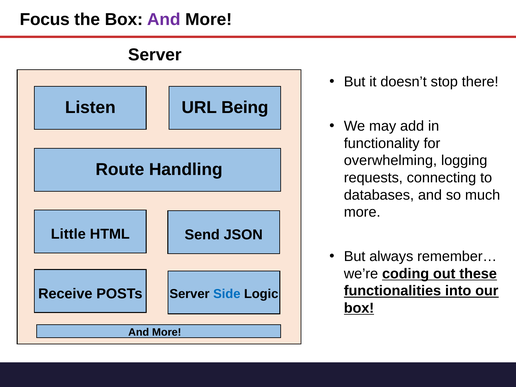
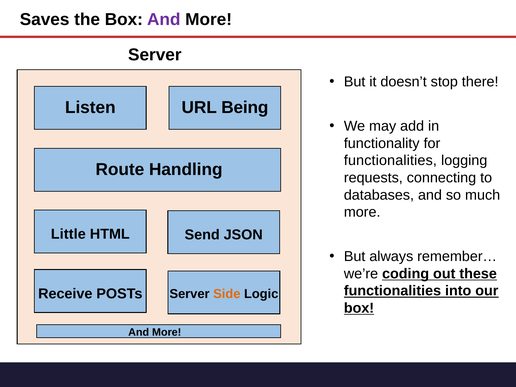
Focus: Focus -> Saves
overwhelming at (390, 161): overwhelming -> functionalities
Side colour: blue -> orange
